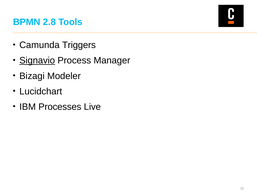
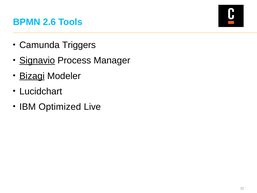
2.8: 2.8 -> 2.6
Bizagi underline: none -> present
Processes: Processes -> Optimized
